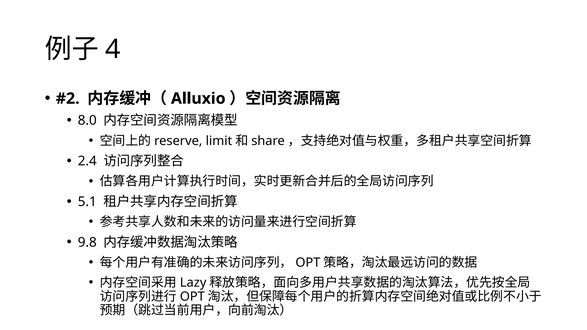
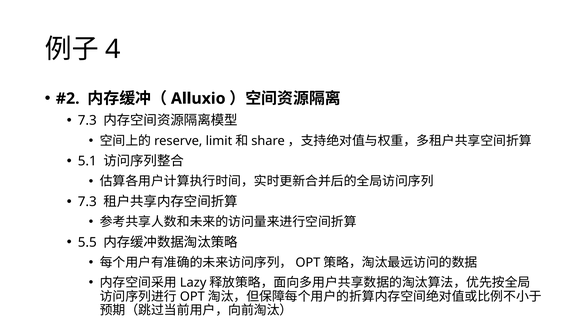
8.0 at (87, 121): 8.0 -> 7.3
2.4: 2.4 -> 5.1
5.1 at (87, 202): 5.1 -> 7.3
9.8: 9.8 -> 5.5
